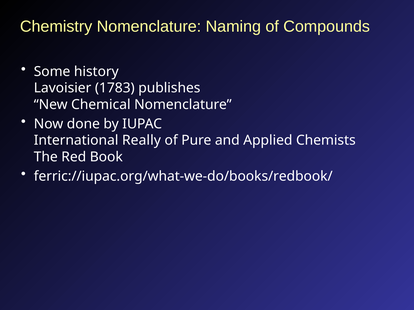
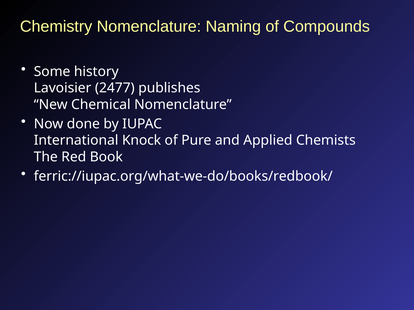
1783: 1783 -> 2477
Really: Really -> Knock
